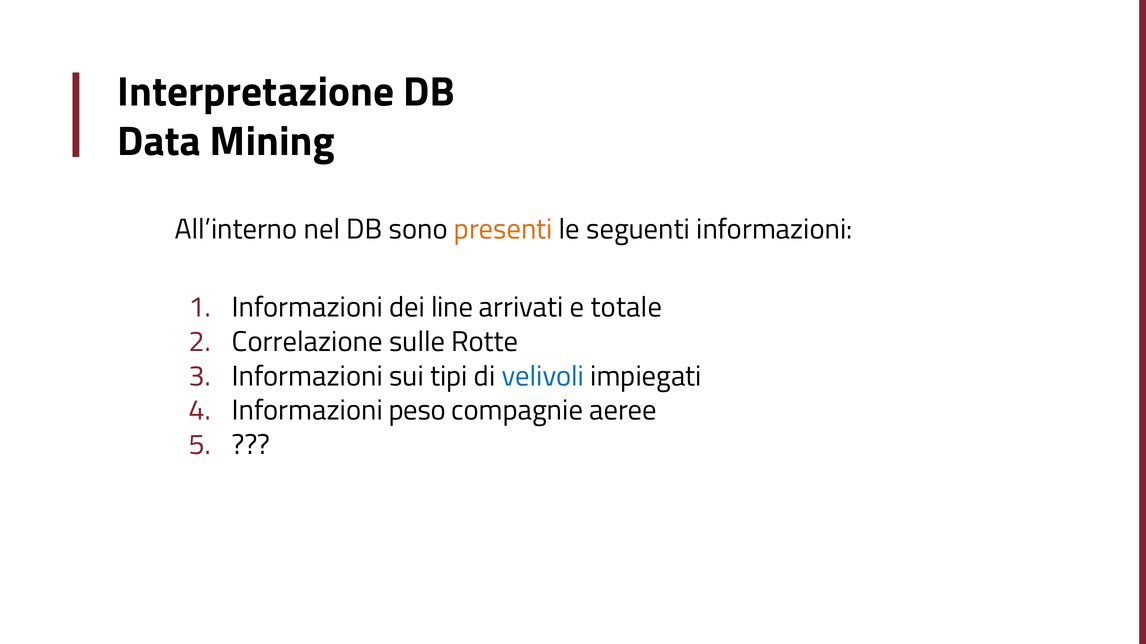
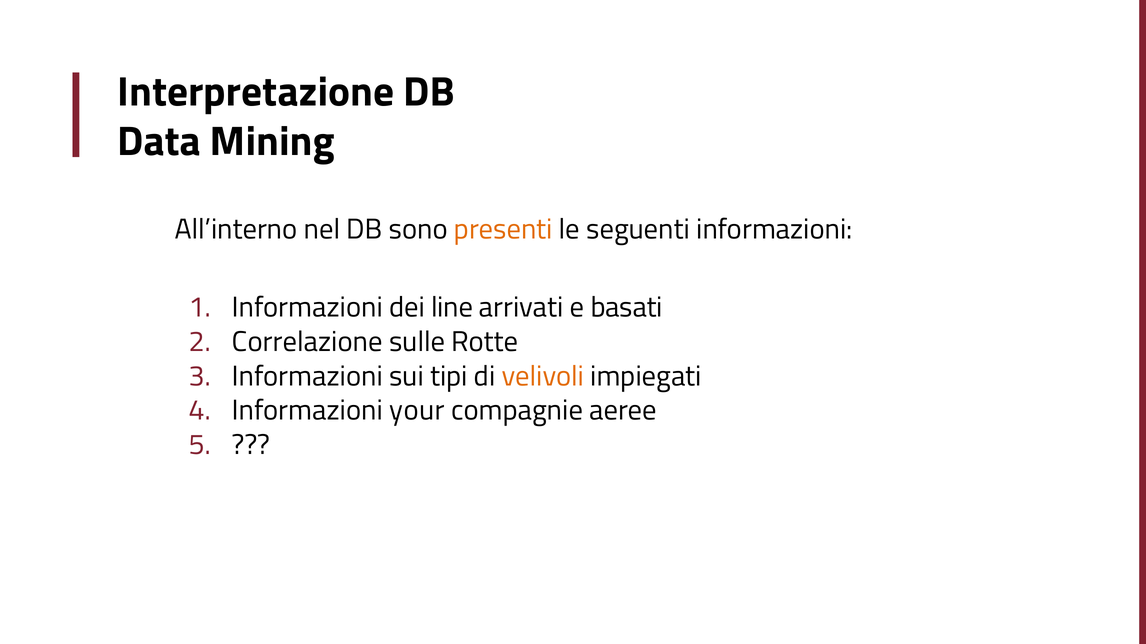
totale: totale -> basati
velivoli colour: blue -> orange
peso: peso -> your
